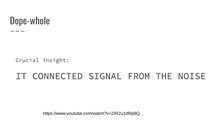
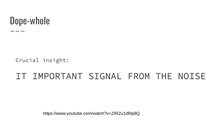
CONNECTED: CONNECTED -> IMPORTANT
